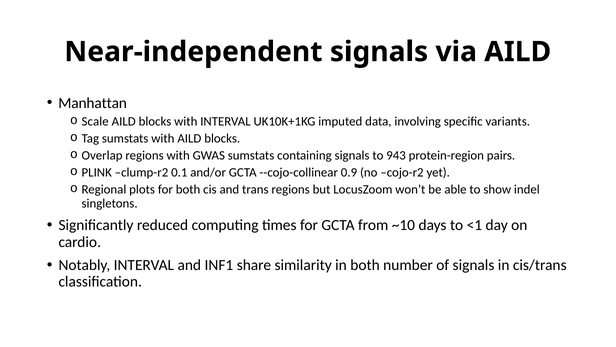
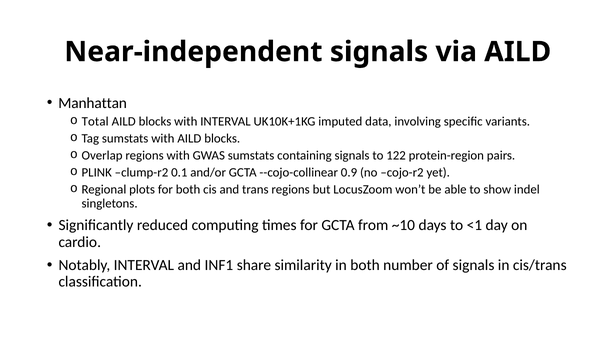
Scale: Scale -> Total
943: 943 -> 122
